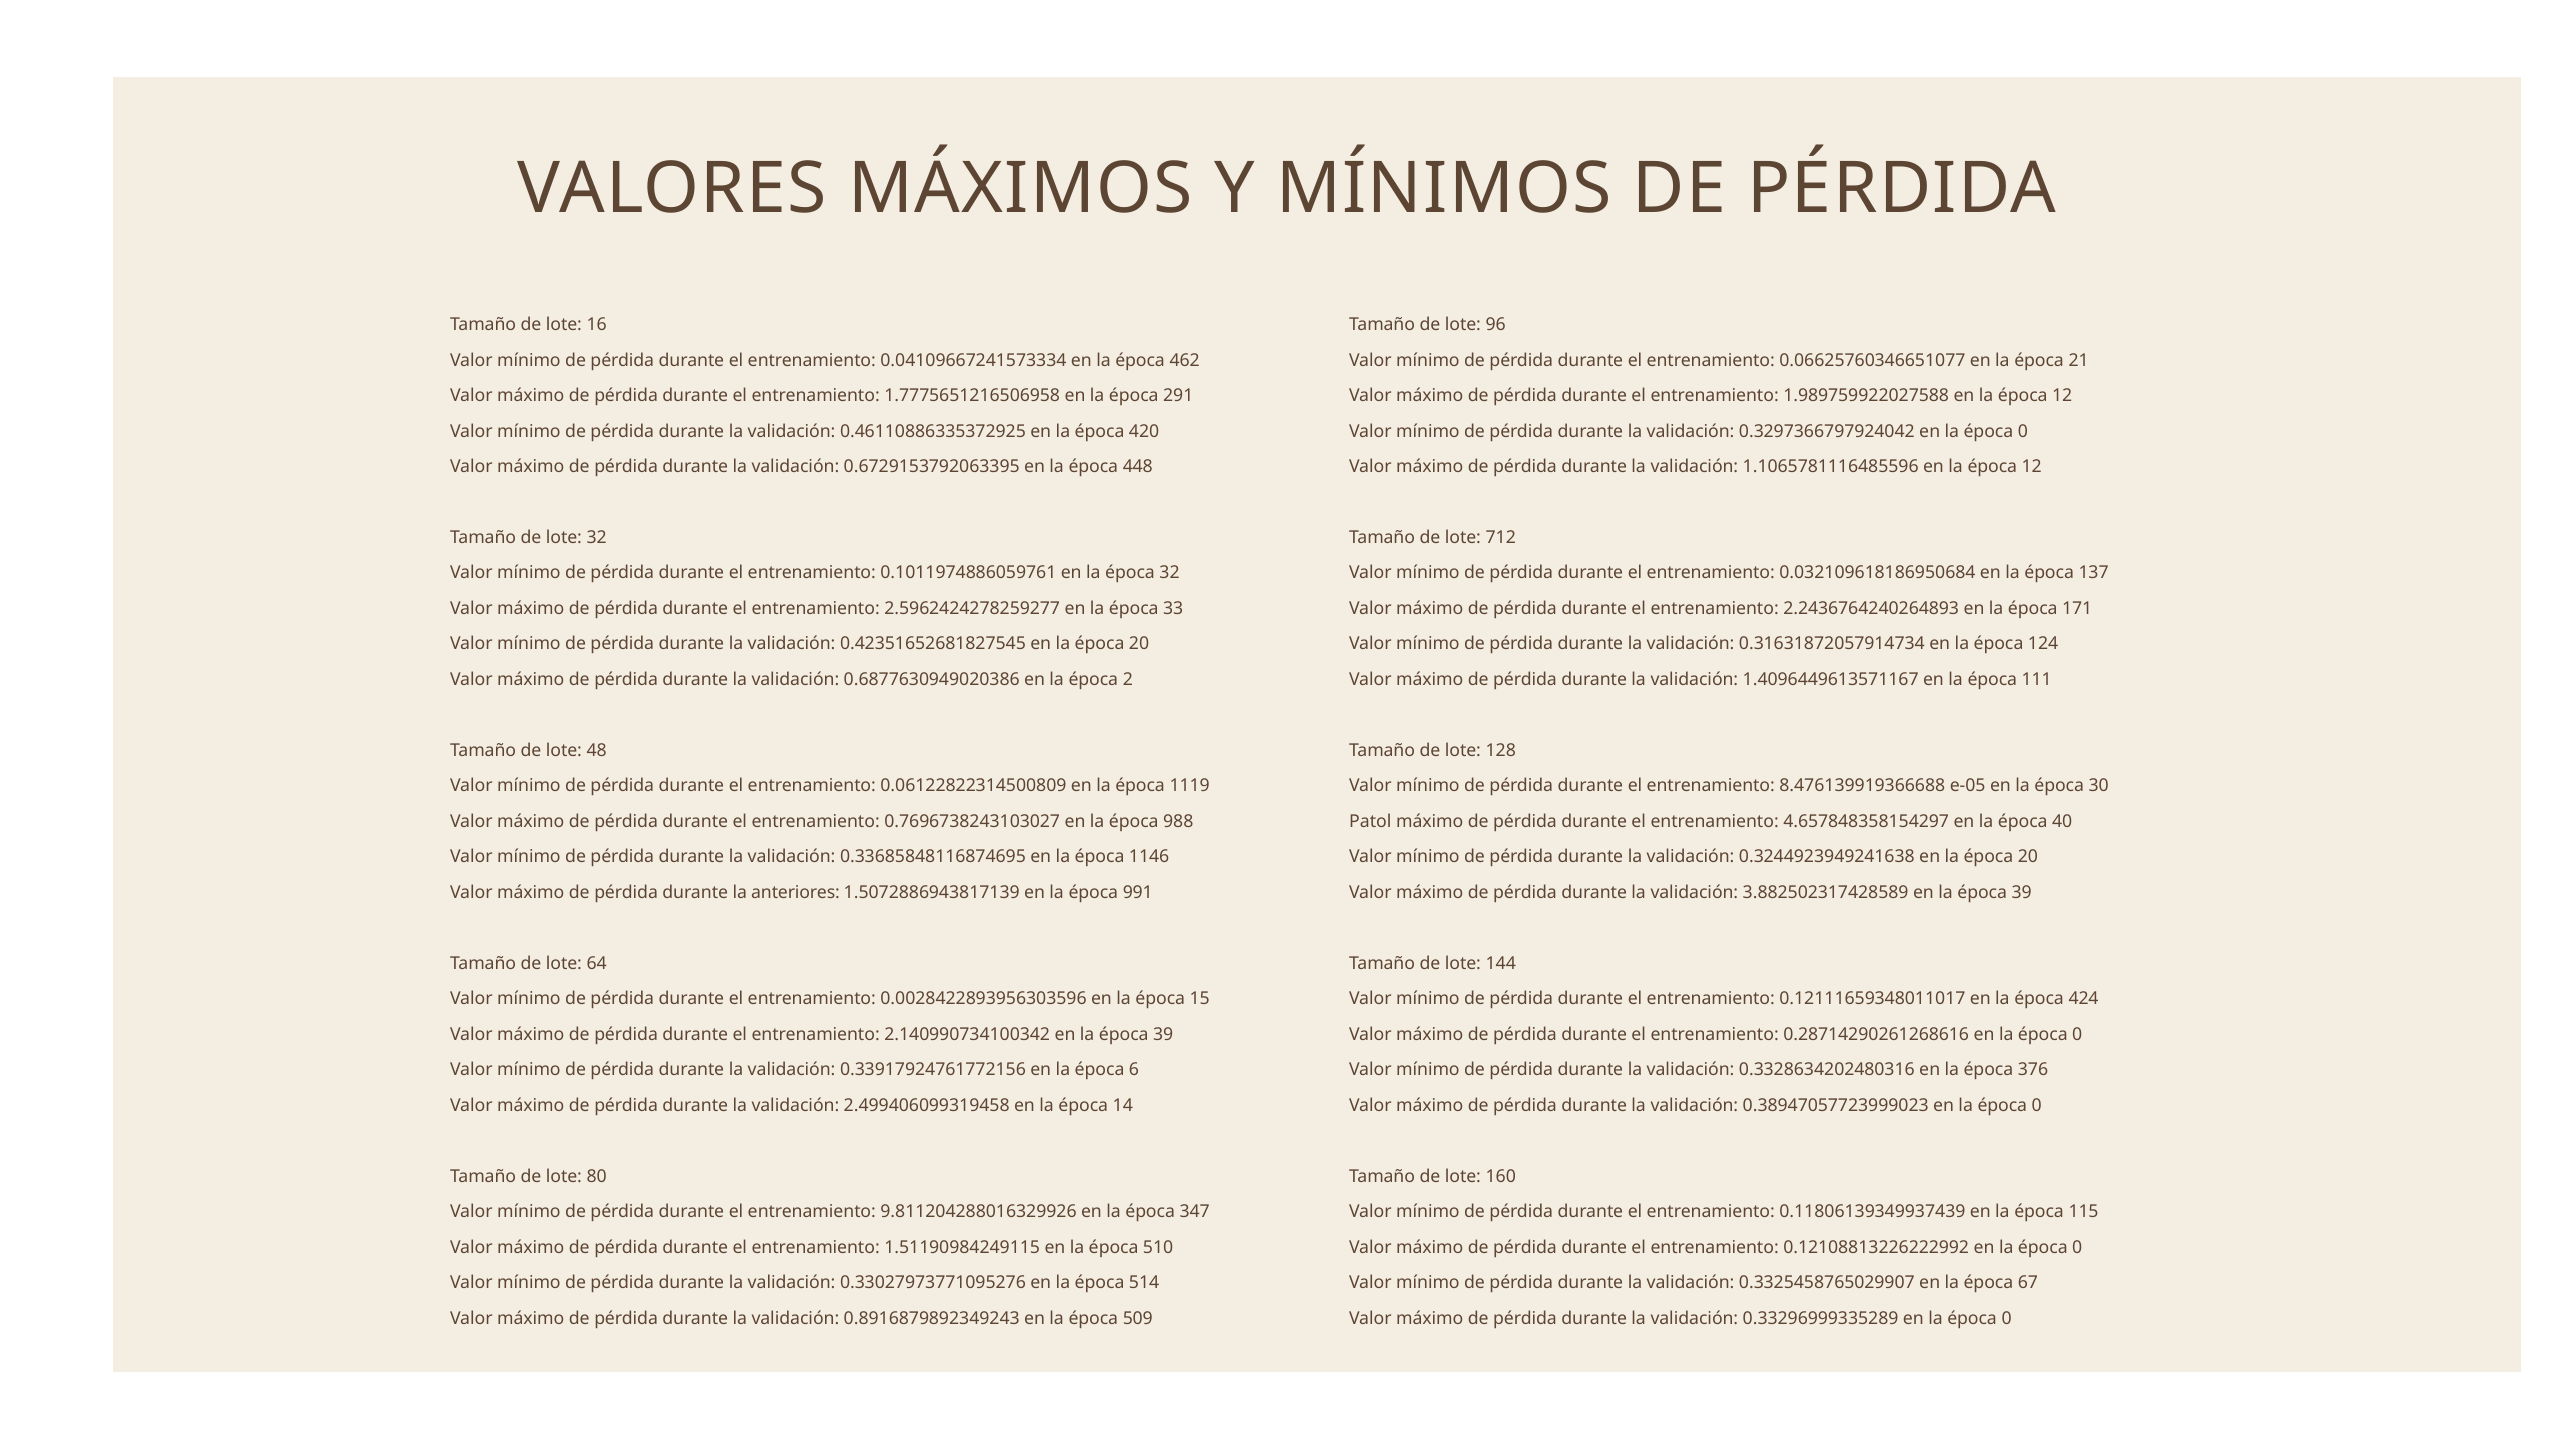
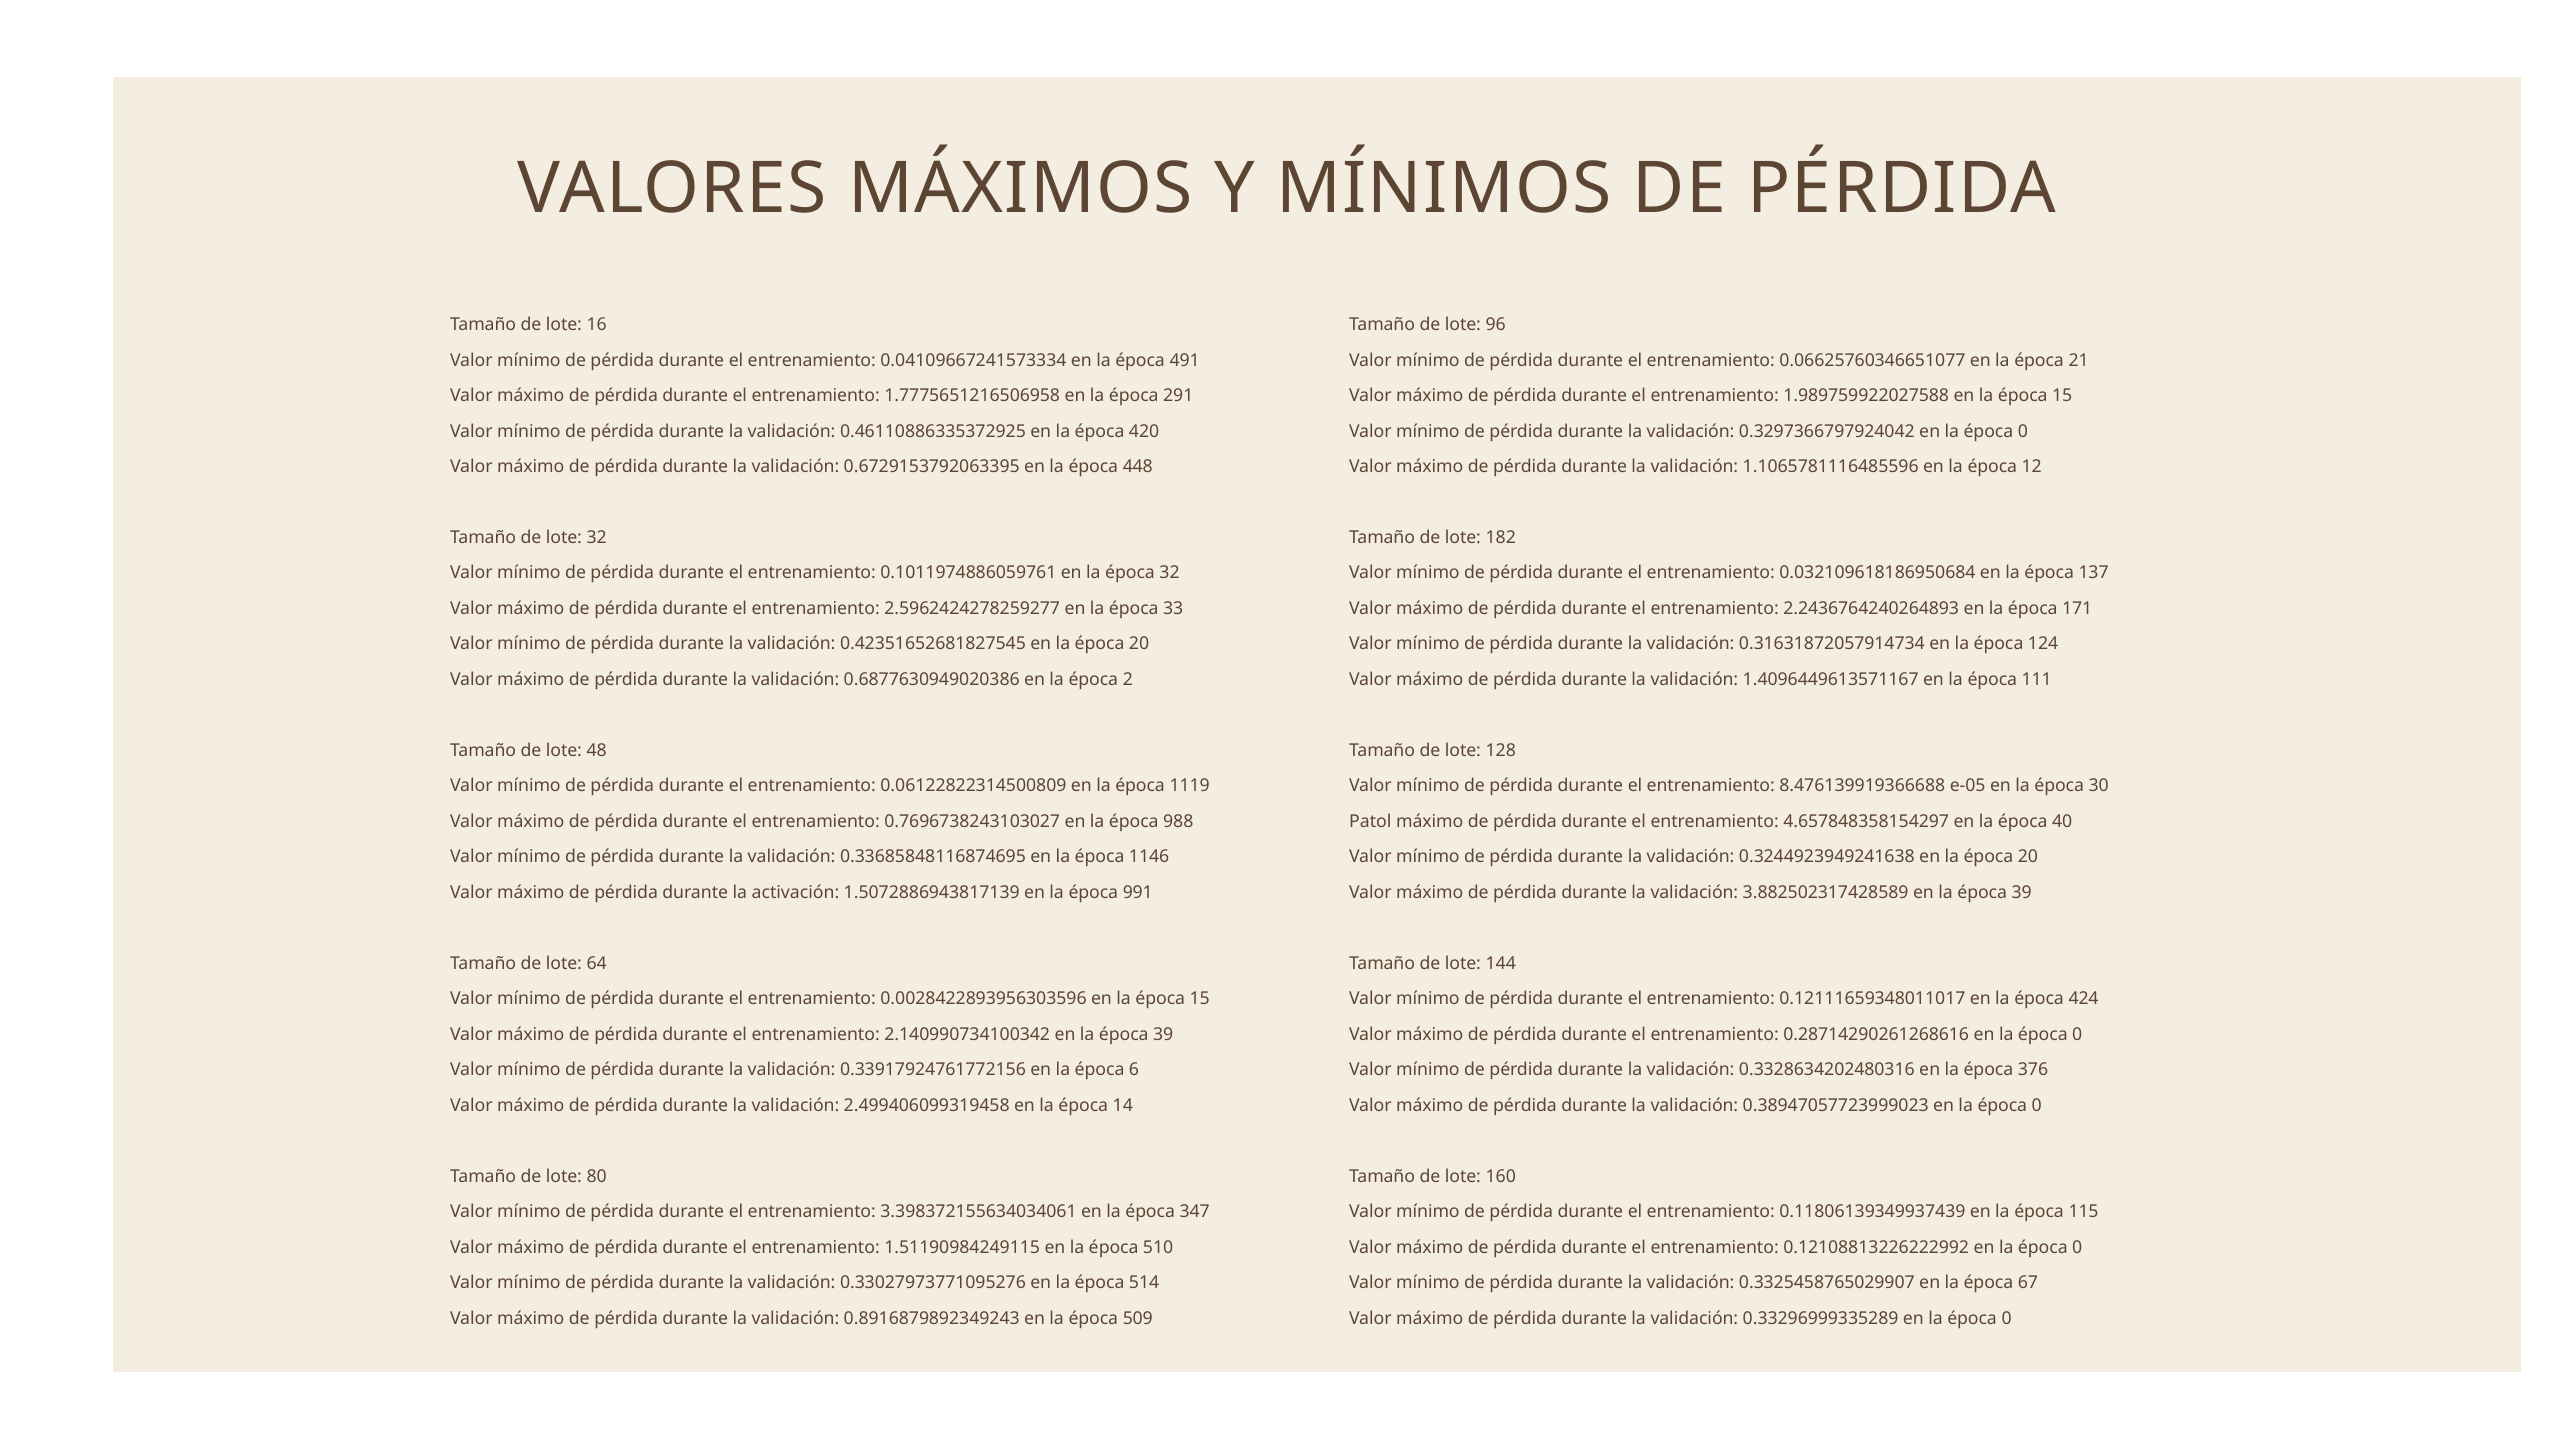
462: 462 -> 491
12 at (2062, 396): 12 -> 15
712: 712 -> 182
anteriores: anteriores -> activación
9.811204288016329926: 9.811204288016329926 -> 3.398372155634034061
